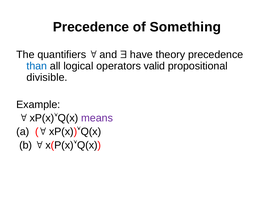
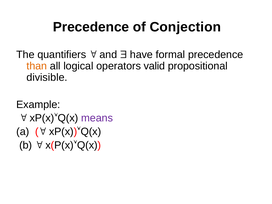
Something: Something -> Conjection
theory: theory -> formal
than colour: blue -> orange
